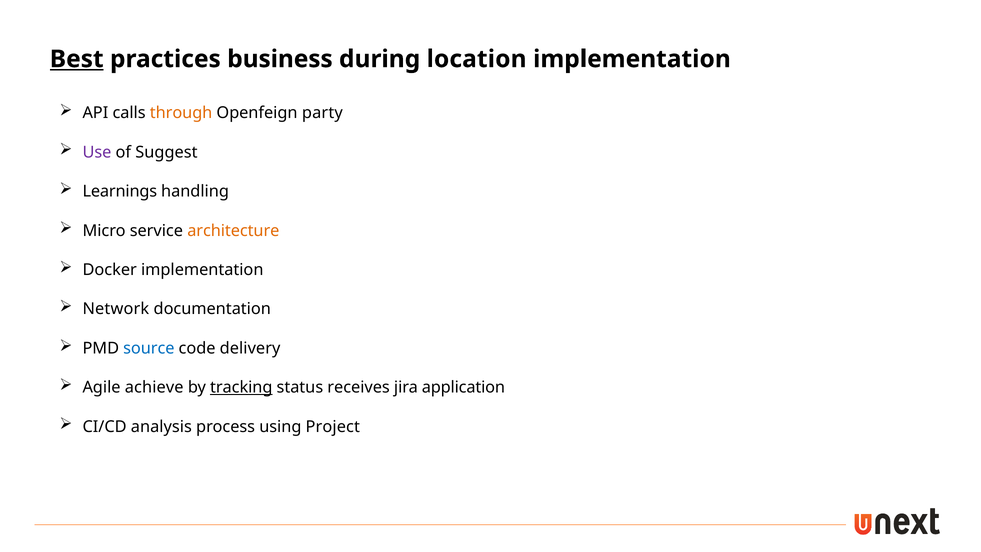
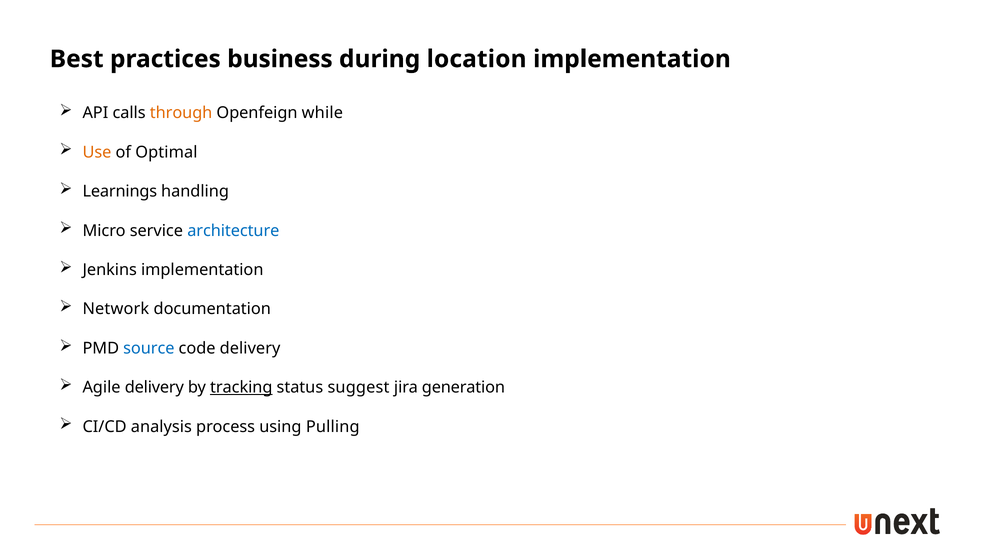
Best underline: present -> none
party: party -> while
Use colour: purple -> orange
Suggest: Suggest -> Optimal
architecture colour: orange -> blue
Docker: Docker -> Jenkins
Agile achieve: achieve -> delivery
receives: receives -> suggest
application: application -> generation
Project: Project -> Pulling
